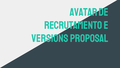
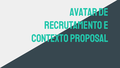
Versions: Versions -> Contexto
